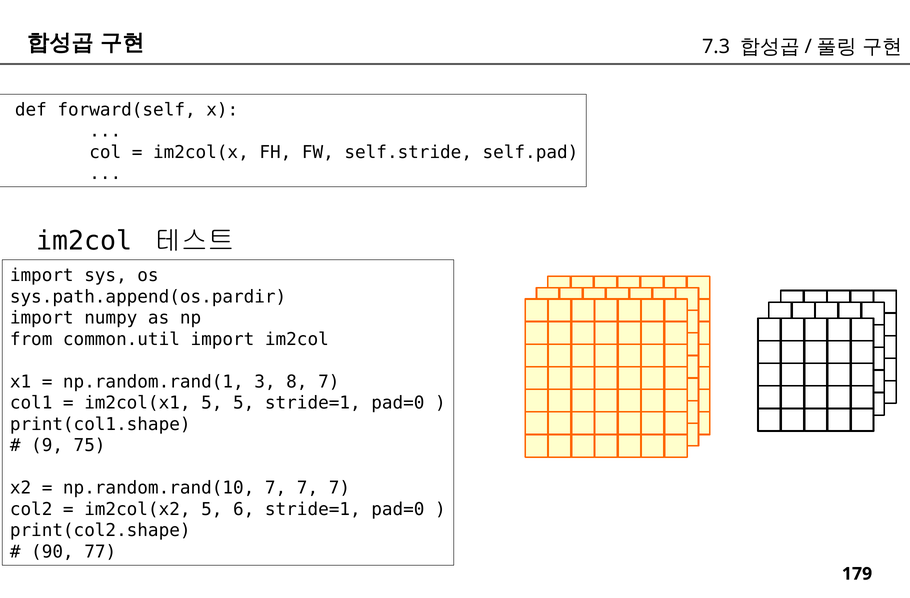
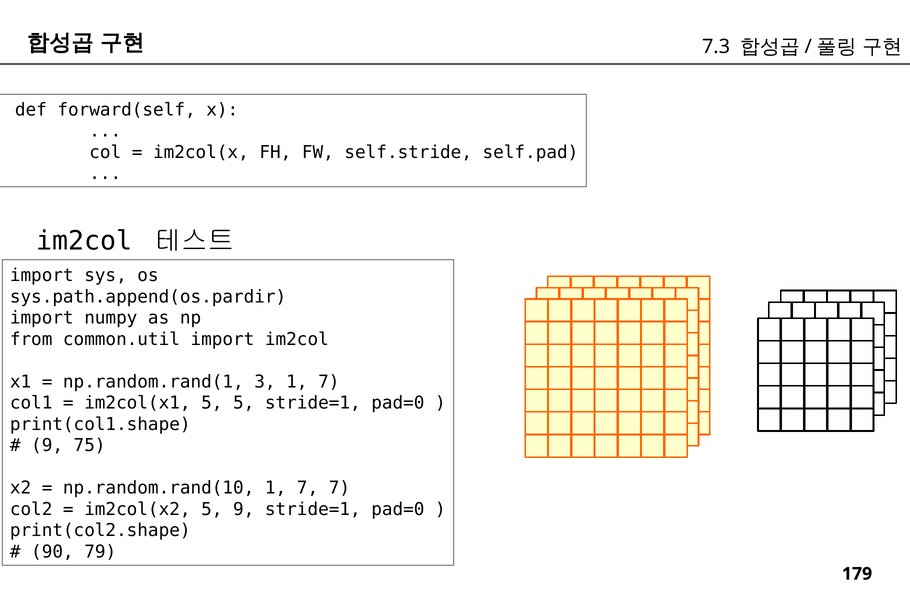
3 8: 8 -> 1
np.random.rand(10 7: 7 -> 1
5 6: 6 -> 9
77: 77 -> 79
